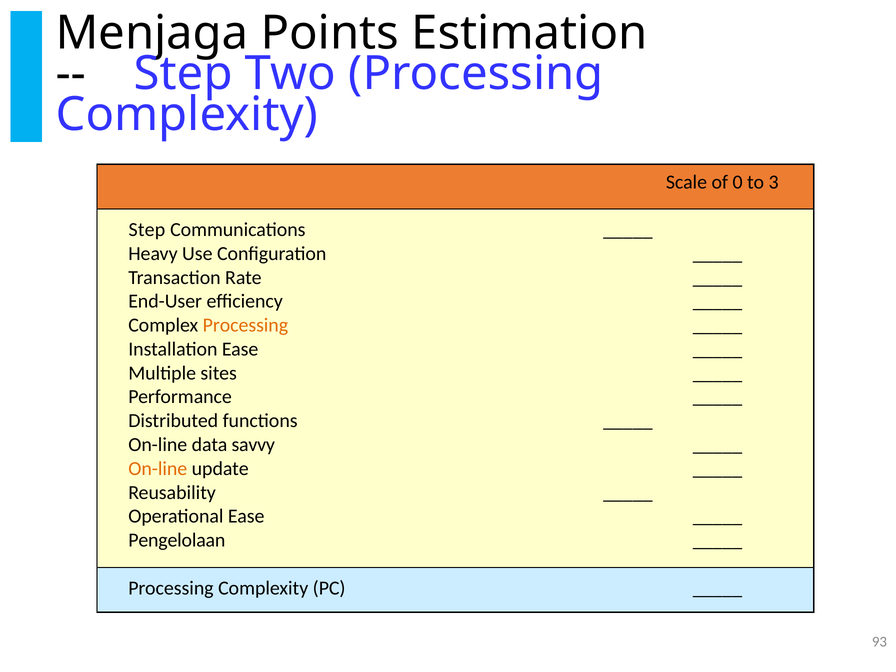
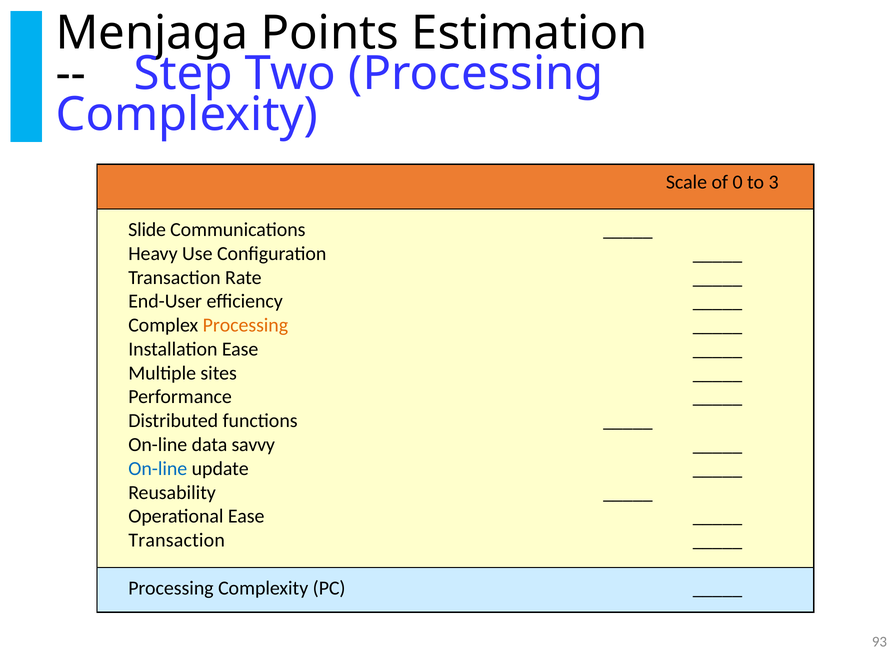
Step at (147, 230): Step -> Slide
On-line at (158, 469) colour: orange -> blue
Pengelolaan at (177, 540): Pengelolaan -> Transaction
